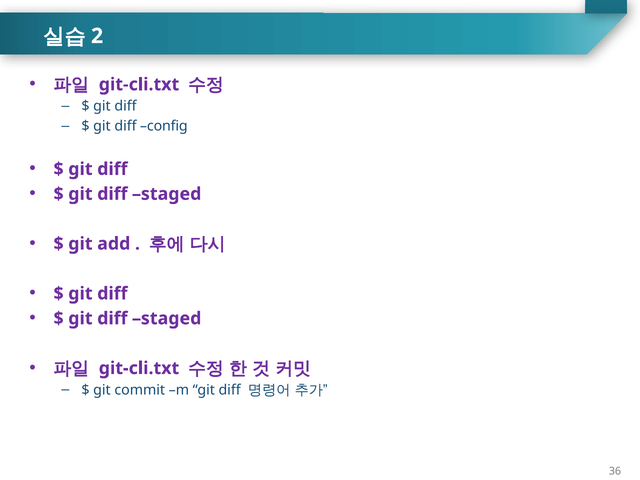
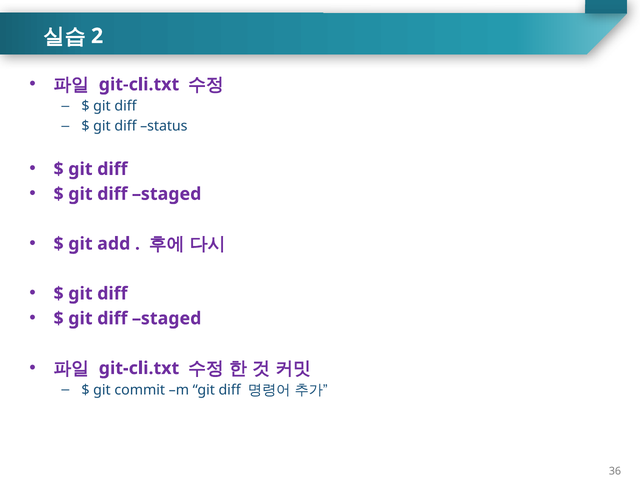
config: config -> status
